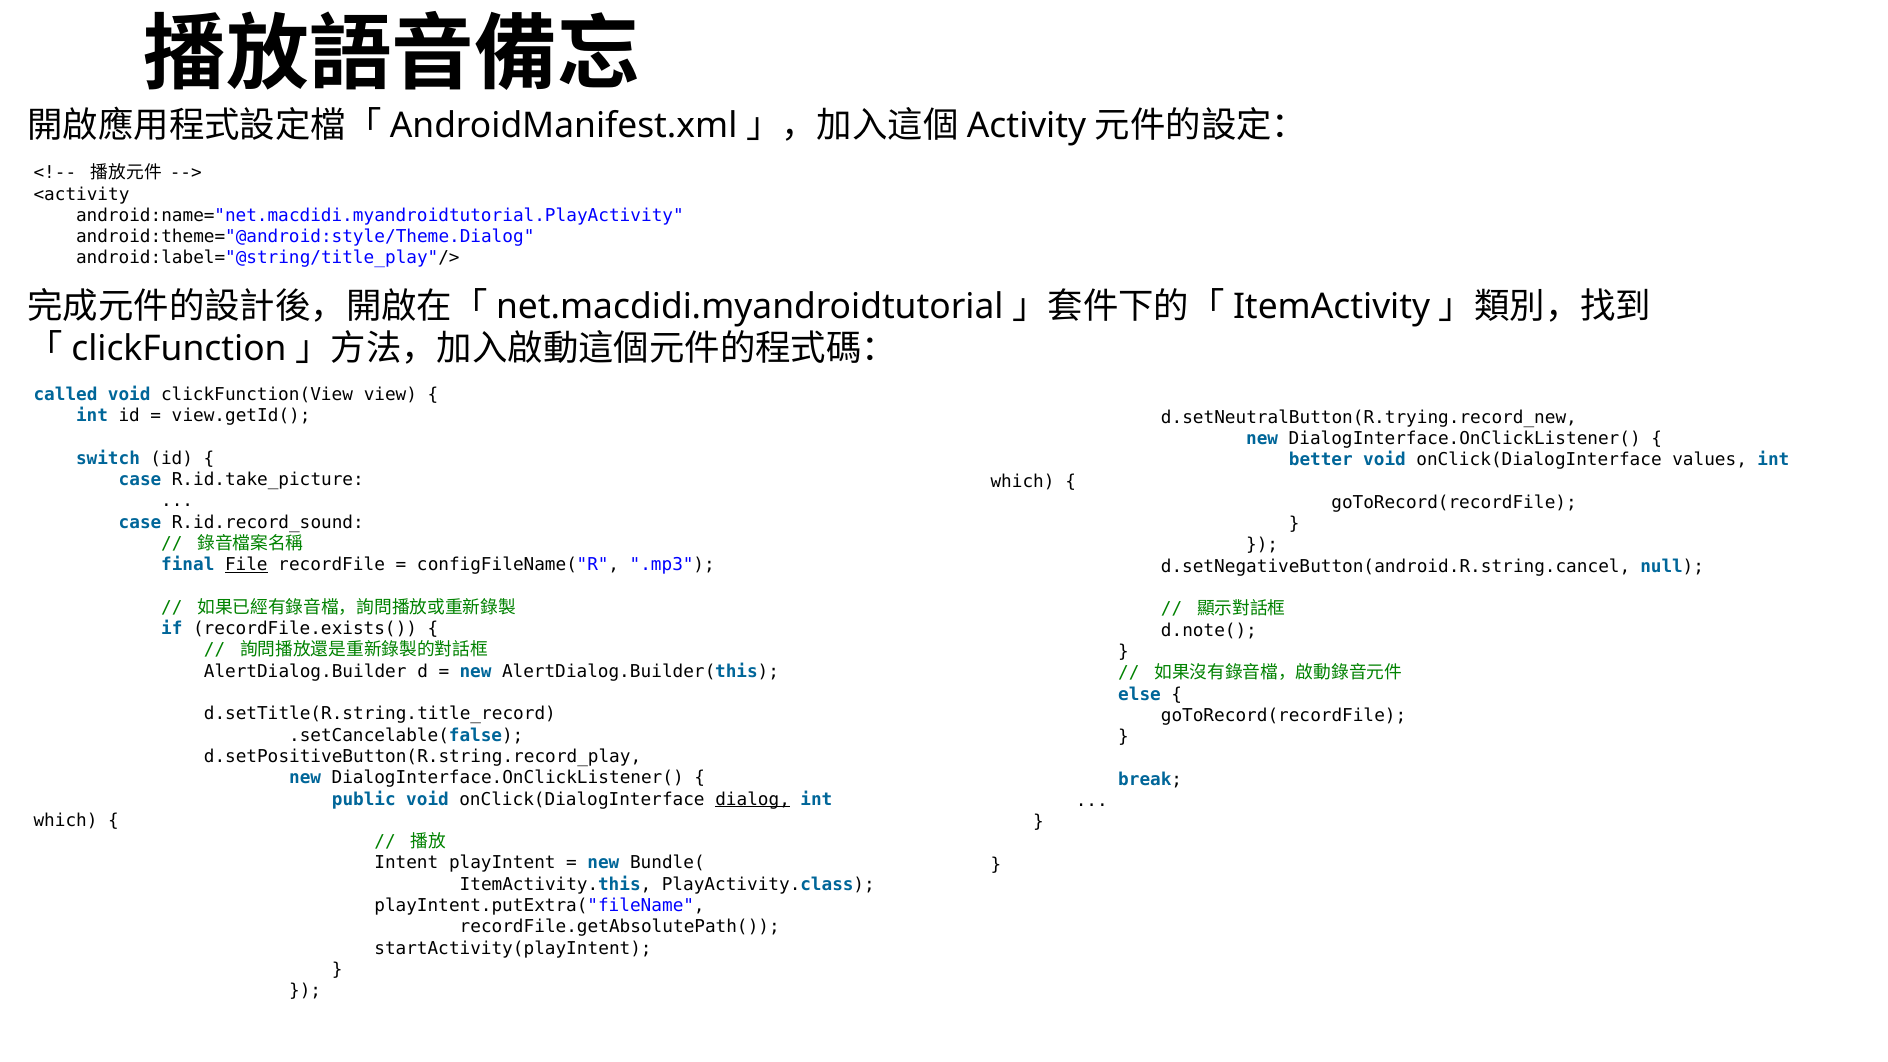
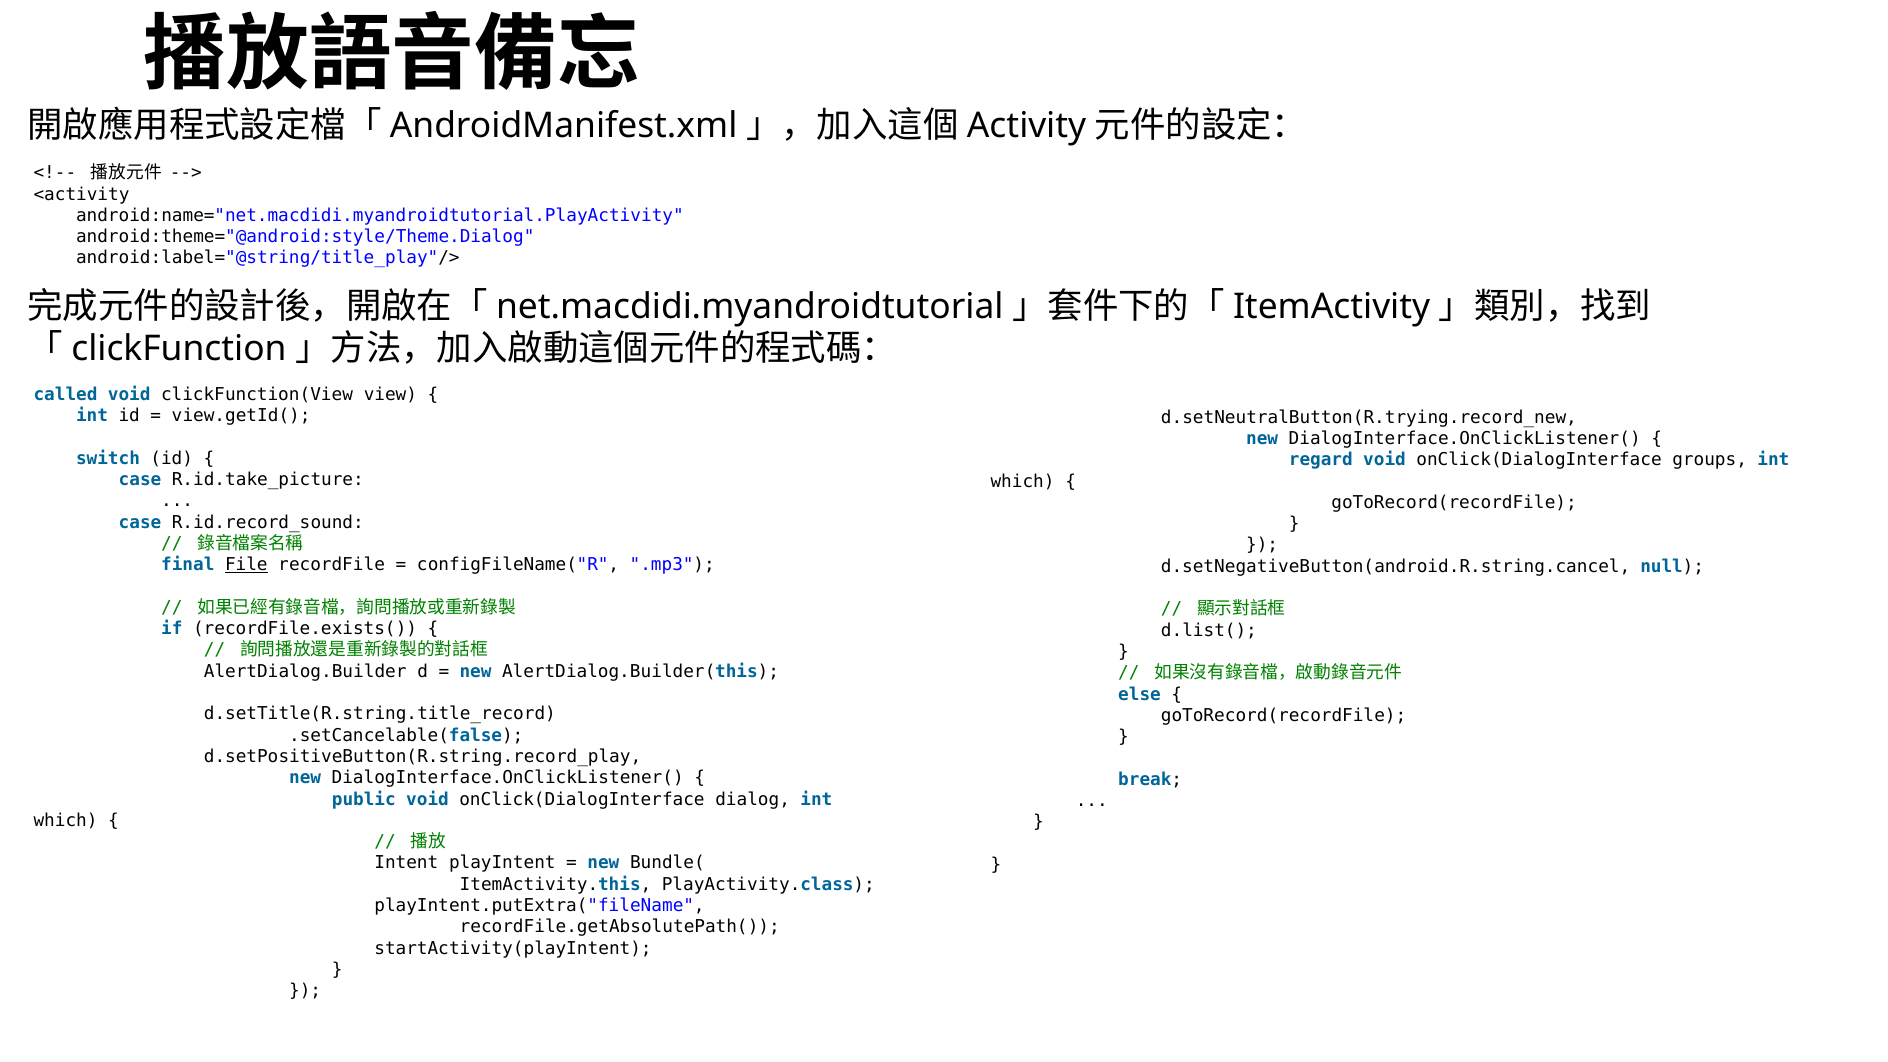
better: better -> regard
values: values -> groups
d.note(: d.note( -> d.list(
dialog underline: present -> none
